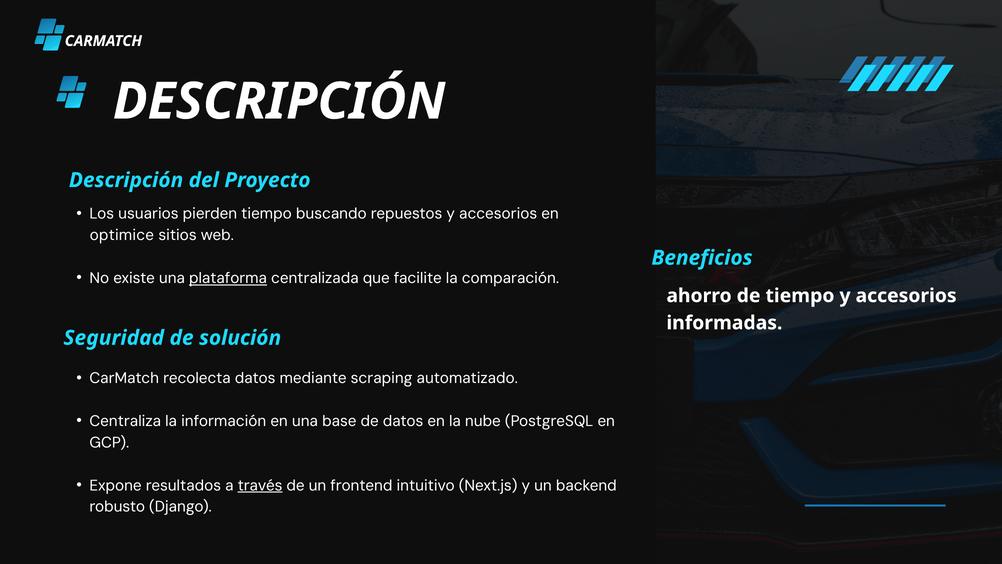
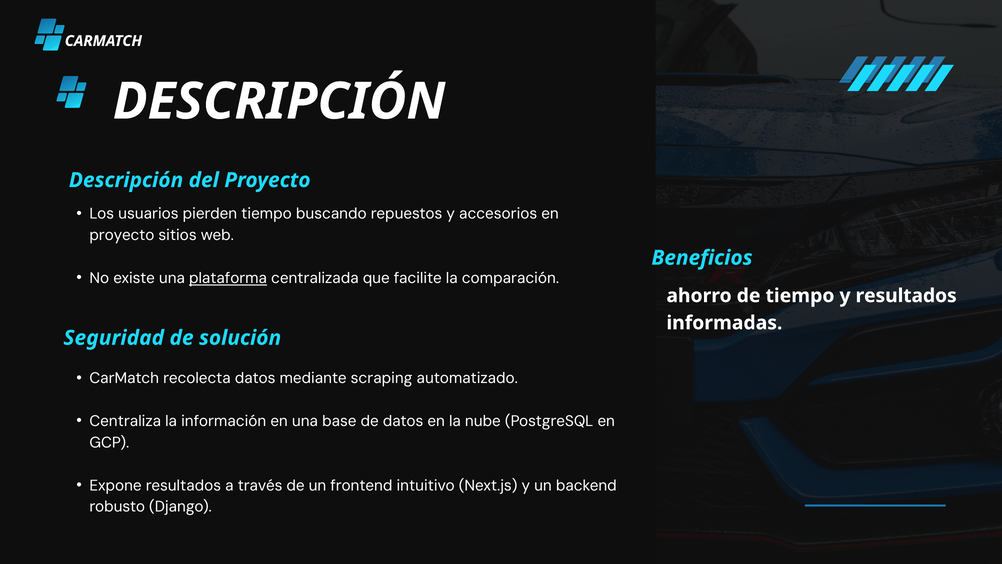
optimice at (122, 235): optimice -> proyecto
tiempo y accesorios: accesorios -> resultados
través underline: present -> none
